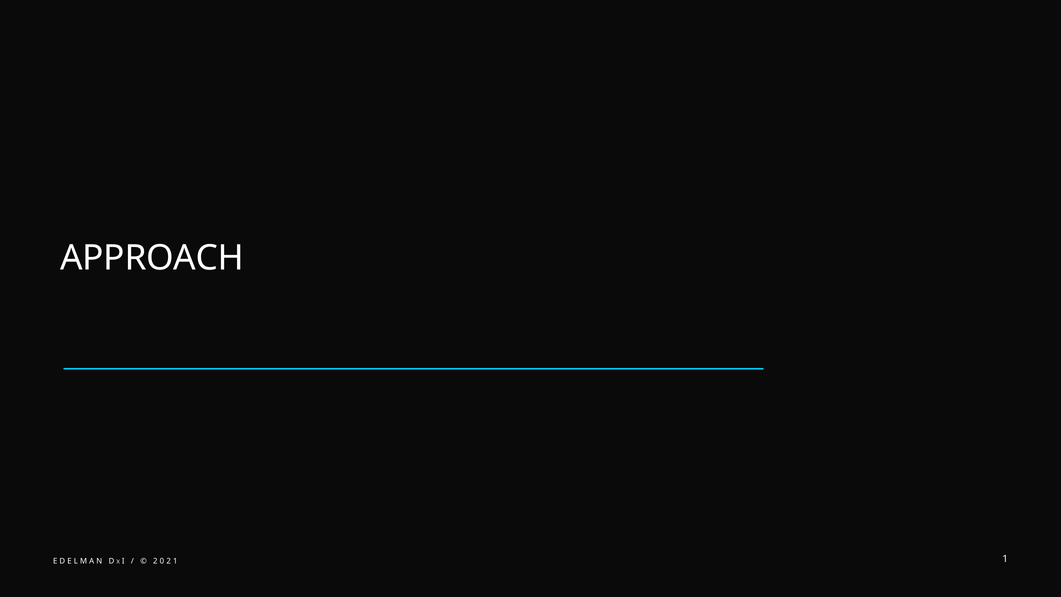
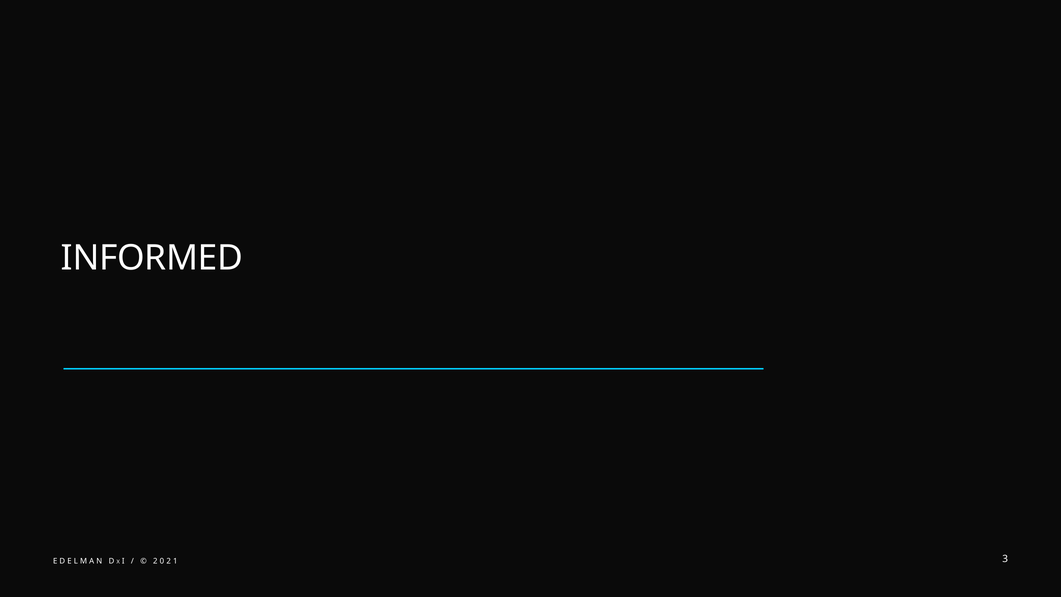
APPROACH: APPROACH -> INFORMED
1 at (1005, 559): 1 -> 3
